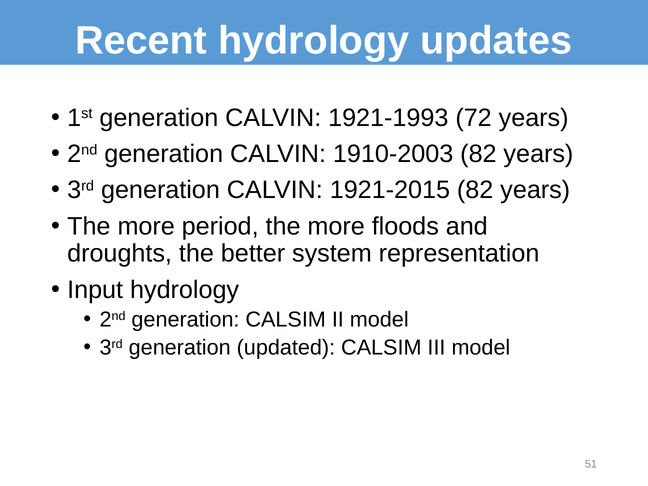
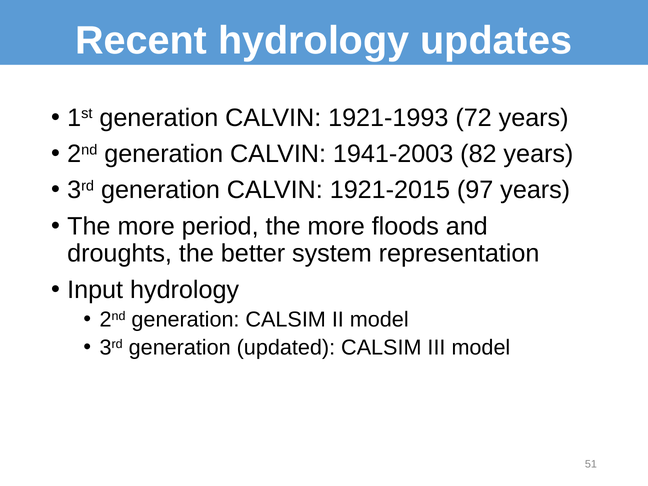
1910-2003: 1910-2003 -> 1941-2003
1921-2015 82: 82 -> 97
